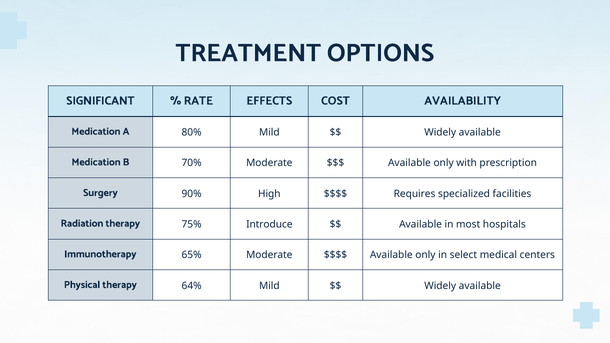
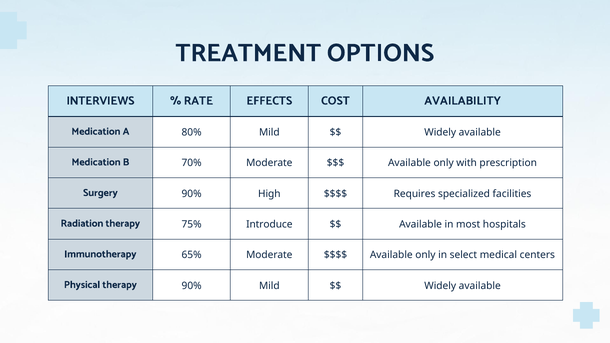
SIGNIFICANT: SIGNIFICANT -> INTERVIEWS
therapy 64%: 64% -> 90%
